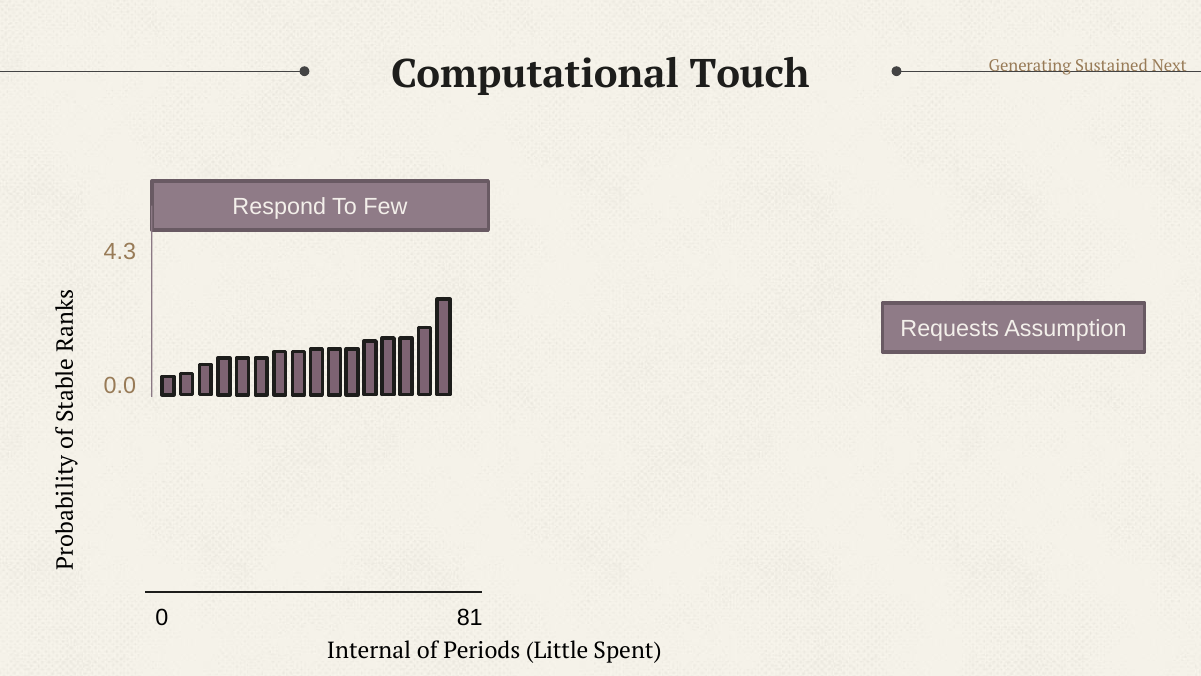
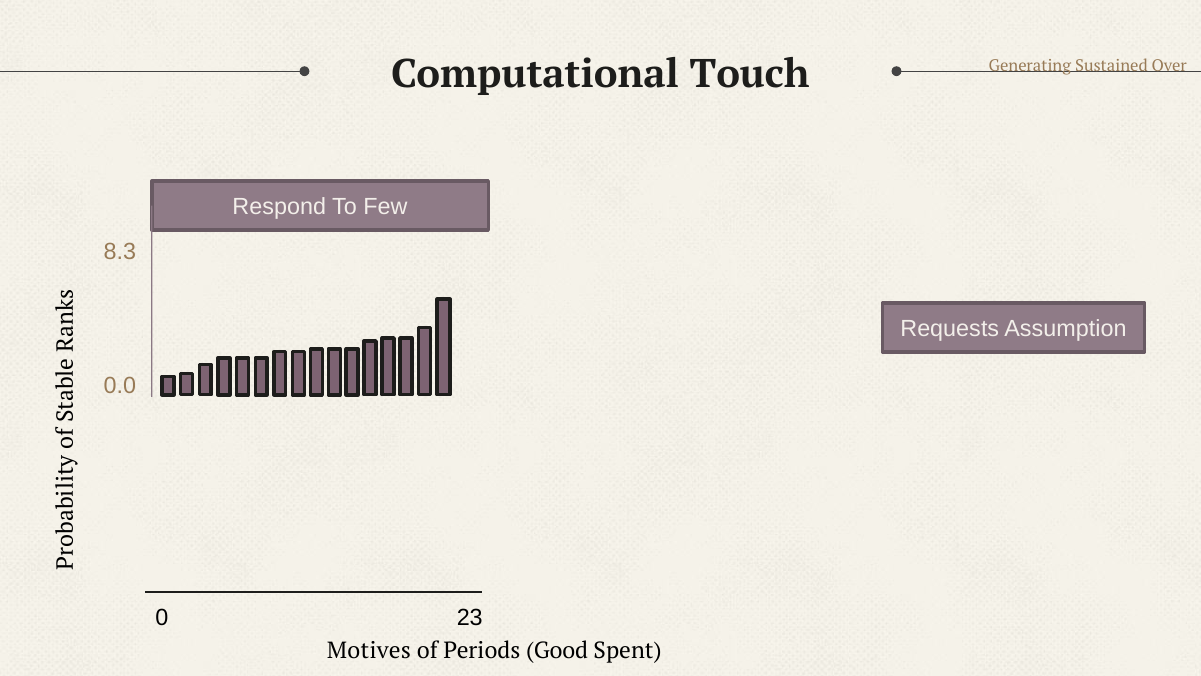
Next: Next -> Over
4.3: 4.3 -> 8.3
81: 81 -> 23
Internal: Internal -> Motives
Little: Little -> Good
